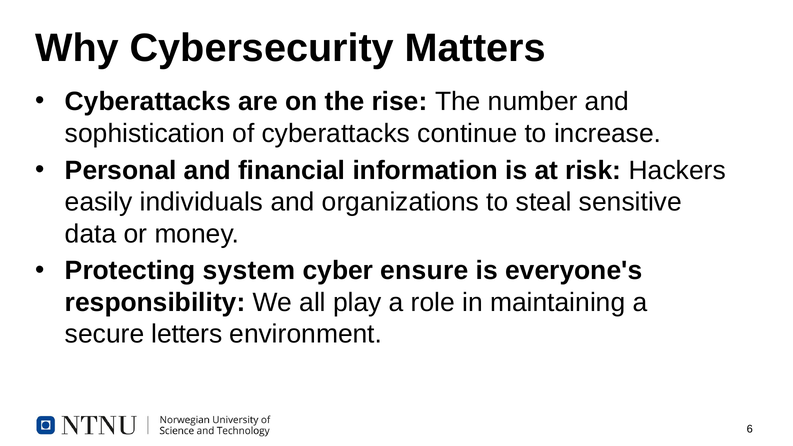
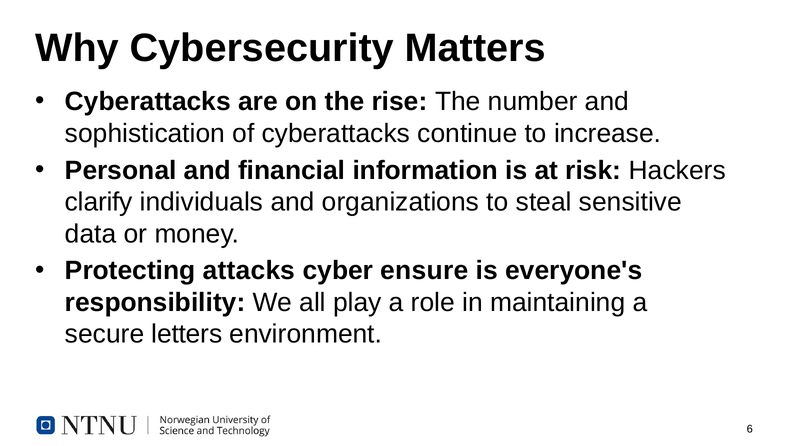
easily: easily -> clarify
system: system -> attacks
